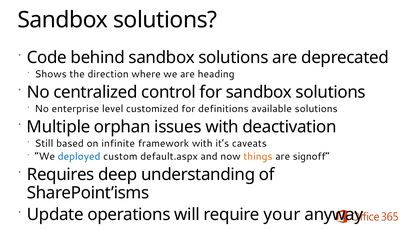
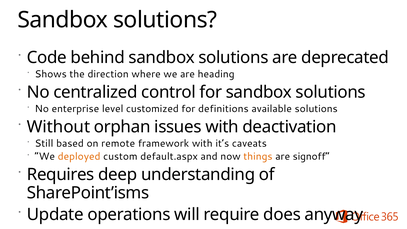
Multiple: Multiple -> Without
infinite: infinite -> remote
deployed colour: blue -> orange
your: your -> does
